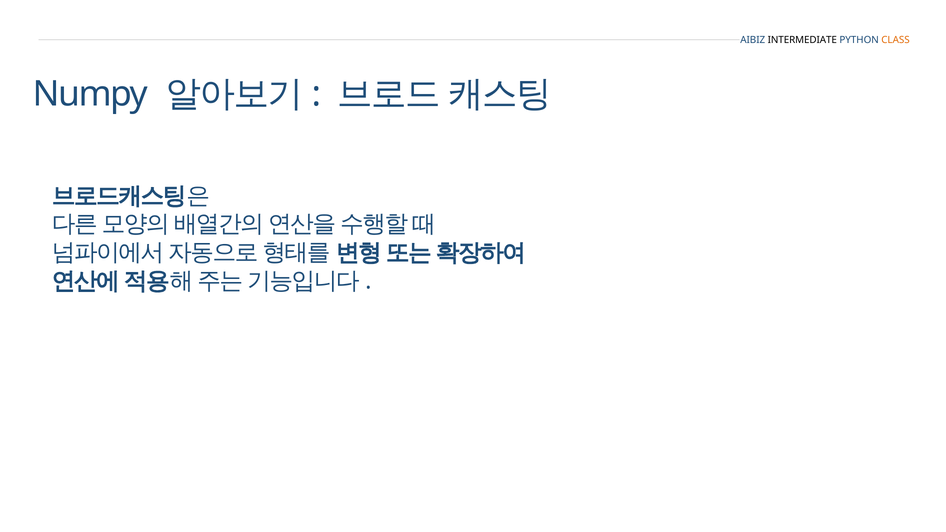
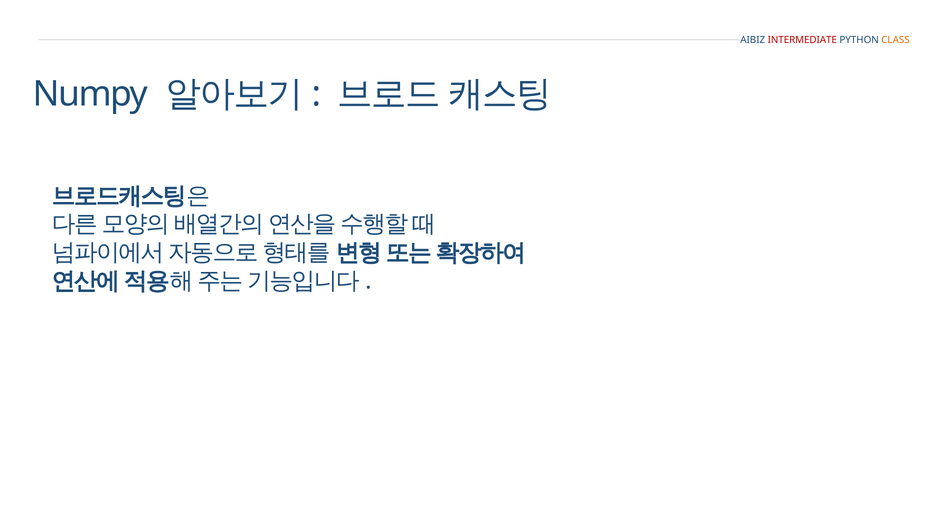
INTERMEDIATE colour: black -> red
